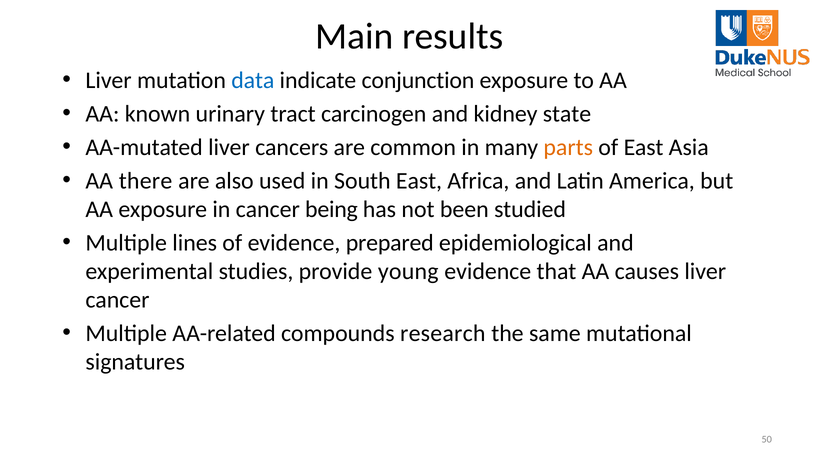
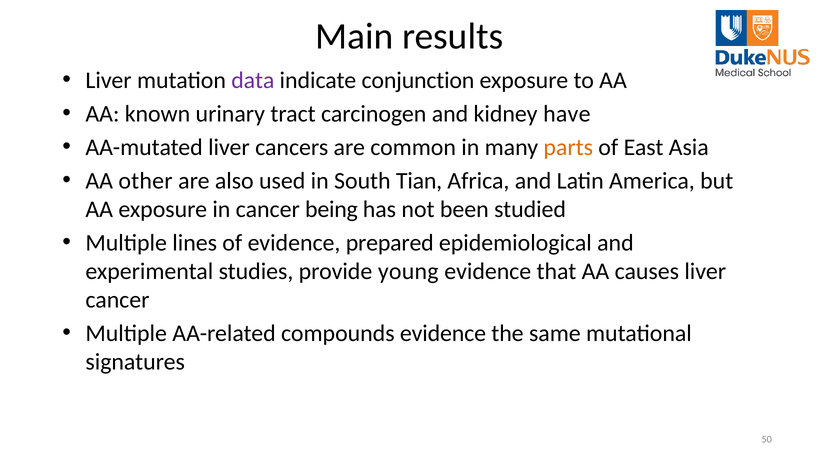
data colour: blue -> purple
state: state -> have
there: there -> other
South East: East -> Tian
compounds research: research -> evidence
